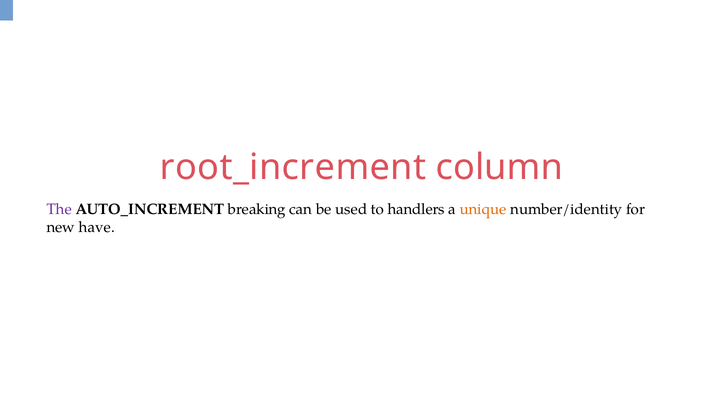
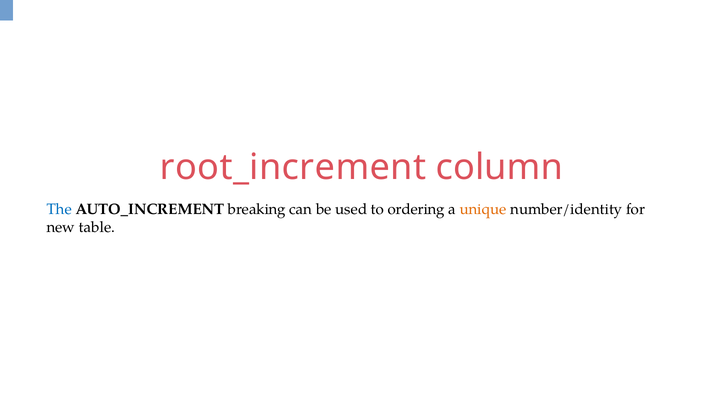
The colour: purple -> blue
handlers: handlers -> ordering
have: have -> table
